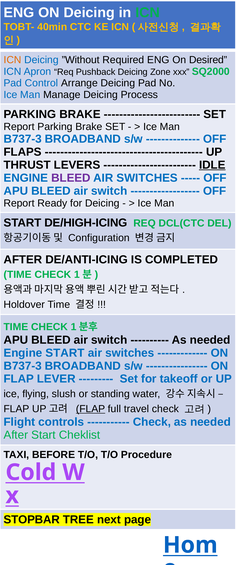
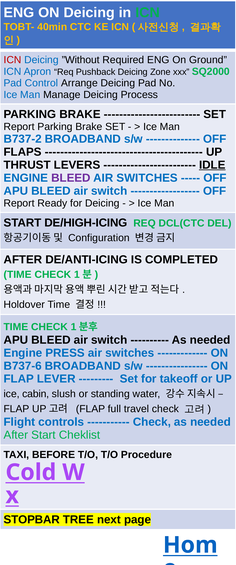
ICN at (13, 60) colour: orange -> red
Desired: Desired -> Ground
B737-3 at (23, 139): B737-3 -> B737-2
Engine START: START -> PRESS
B737-3 at (23, 366): B737-3 -> B737-6
flying: flying -> cabin
FLAP at (91, 409) underline: present -> none
